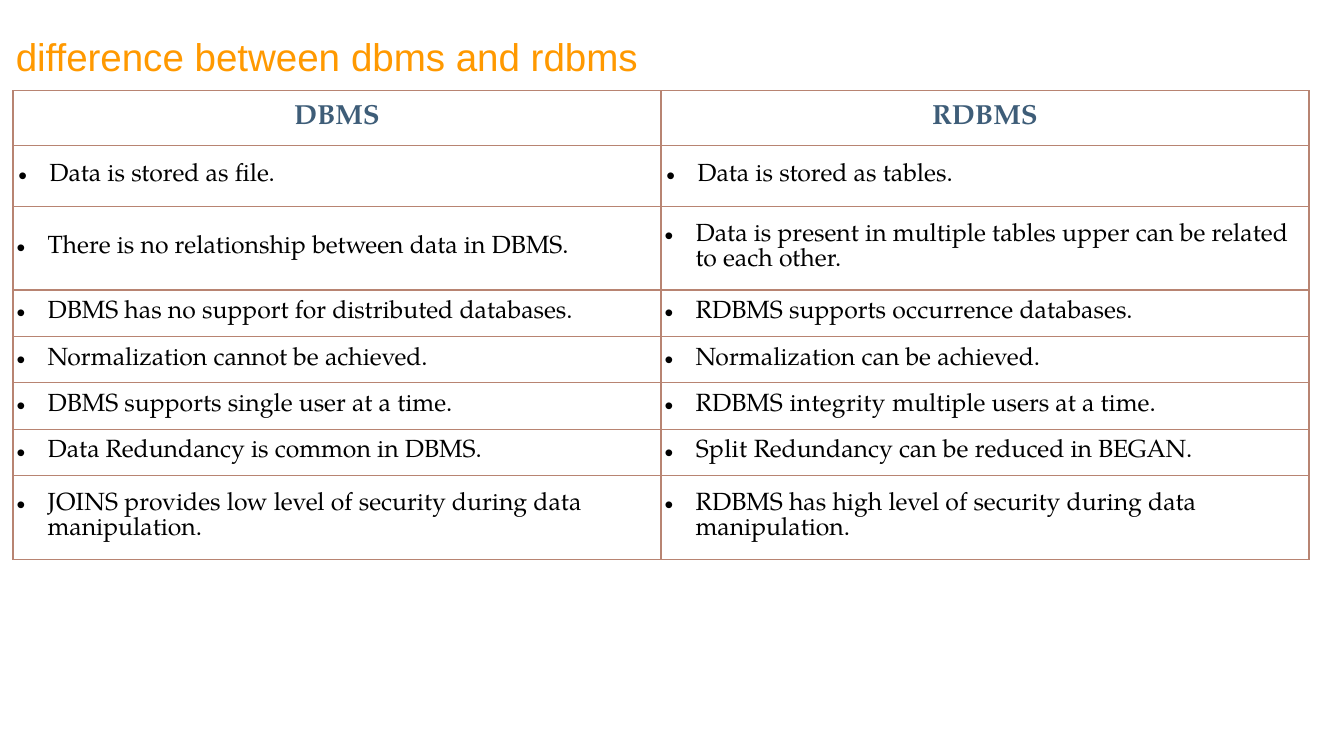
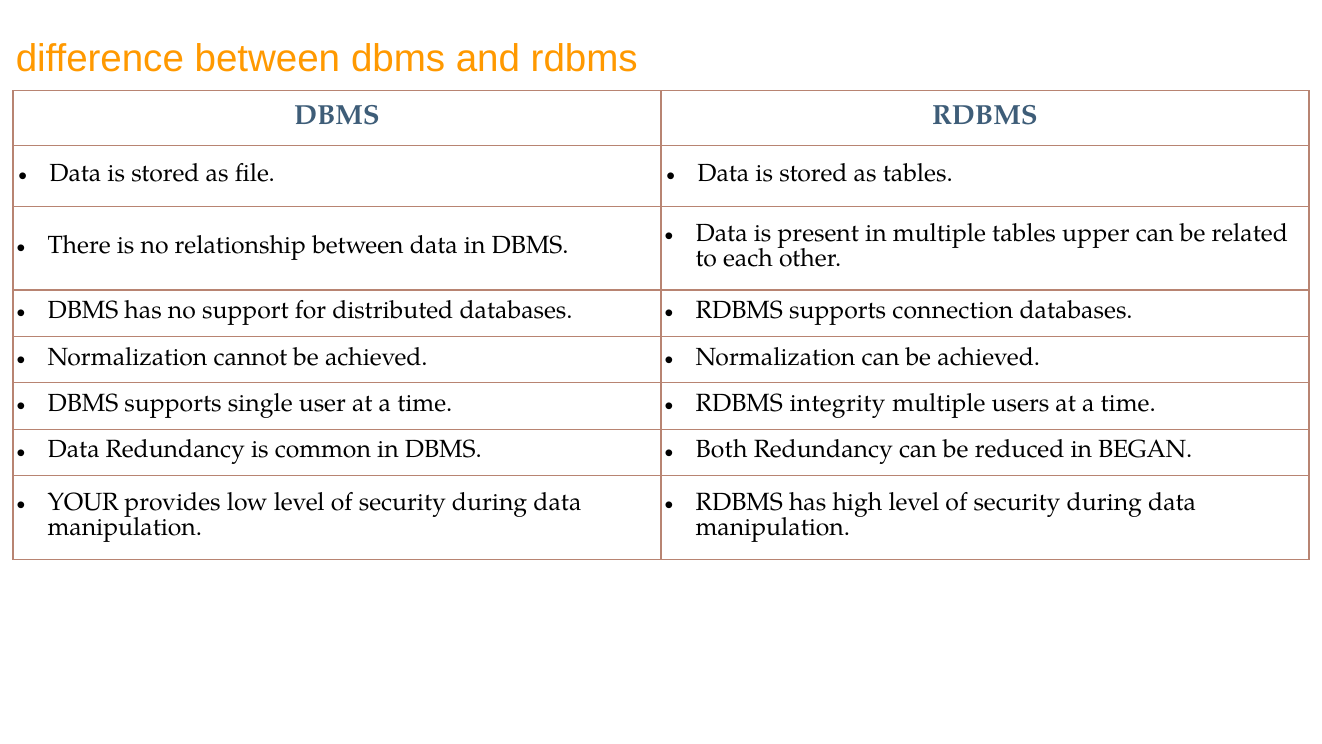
occurrence: occurrence -> connection
Split: Split -> Both
JOINS: JOINS -> YOUR
